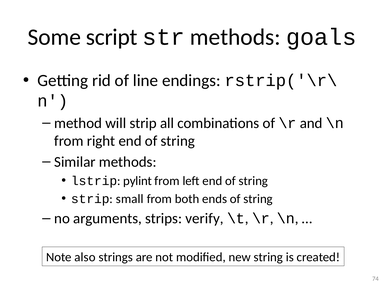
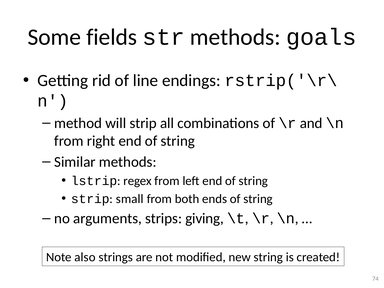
script: script -> fields
pylint: pylint -> regex
verify: verify -> giving
